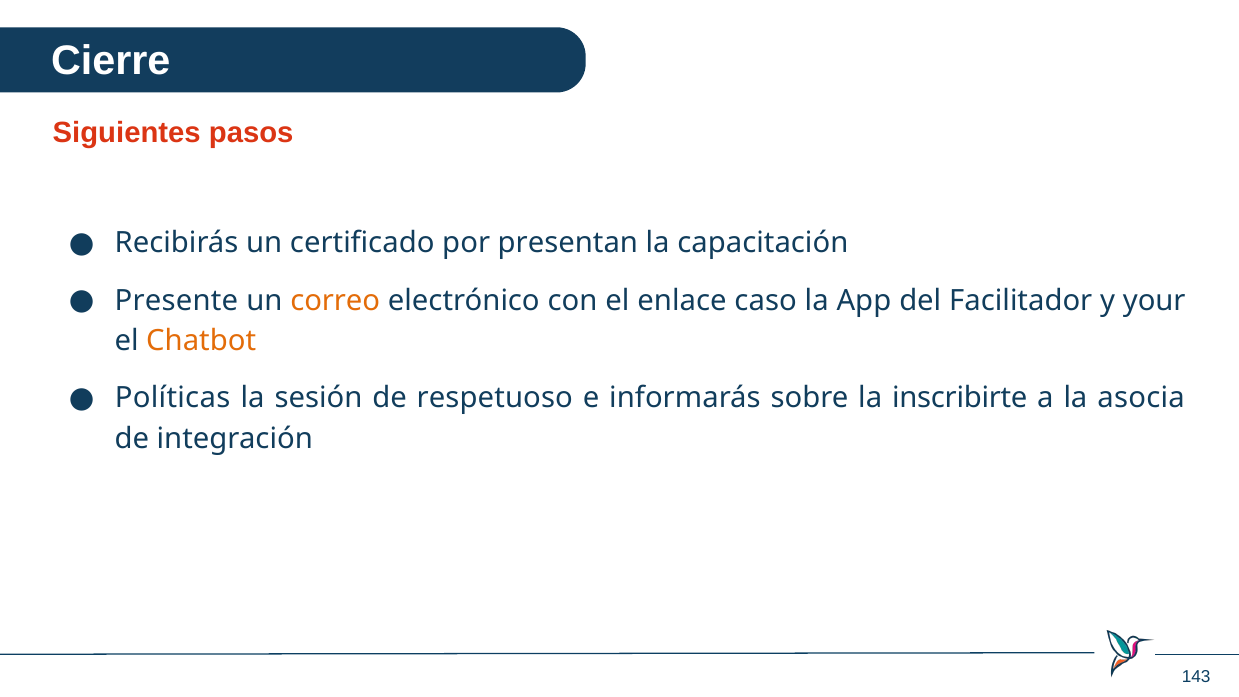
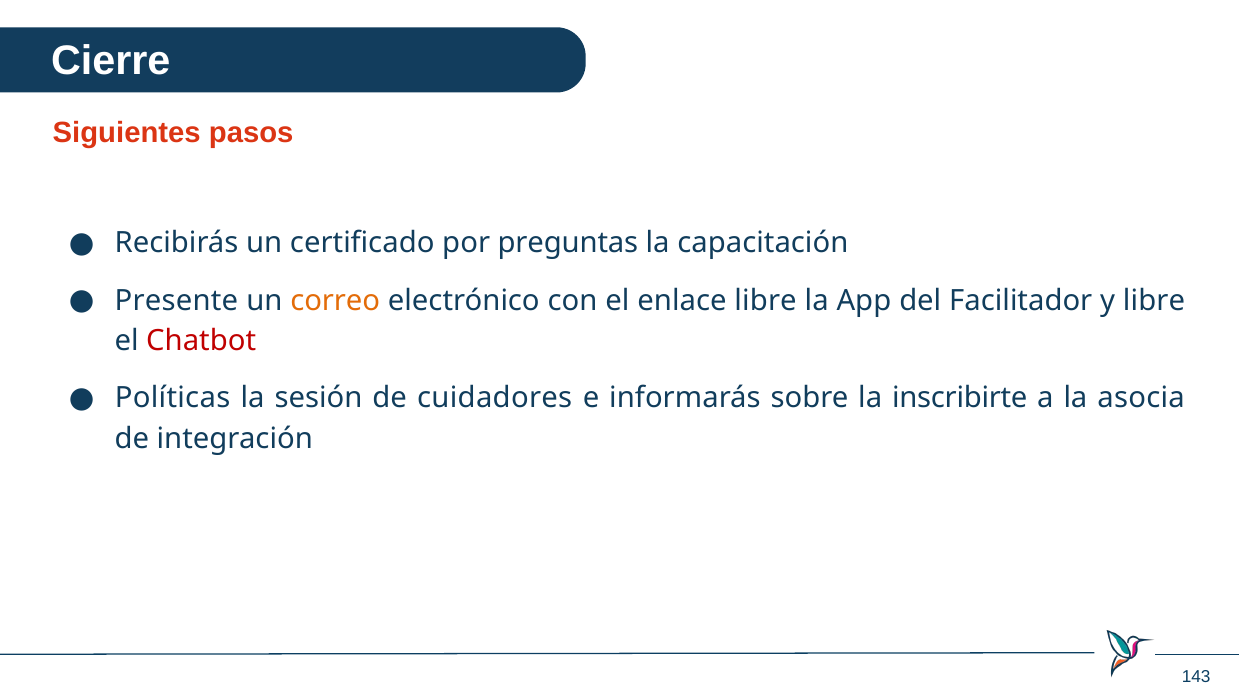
presentan: presentan -> preguntas
enlace caso: caso -> libre
y your: your -> libre
Chatbot colour: orange -> red
respetuoso: respetuoso -> cuidadores
